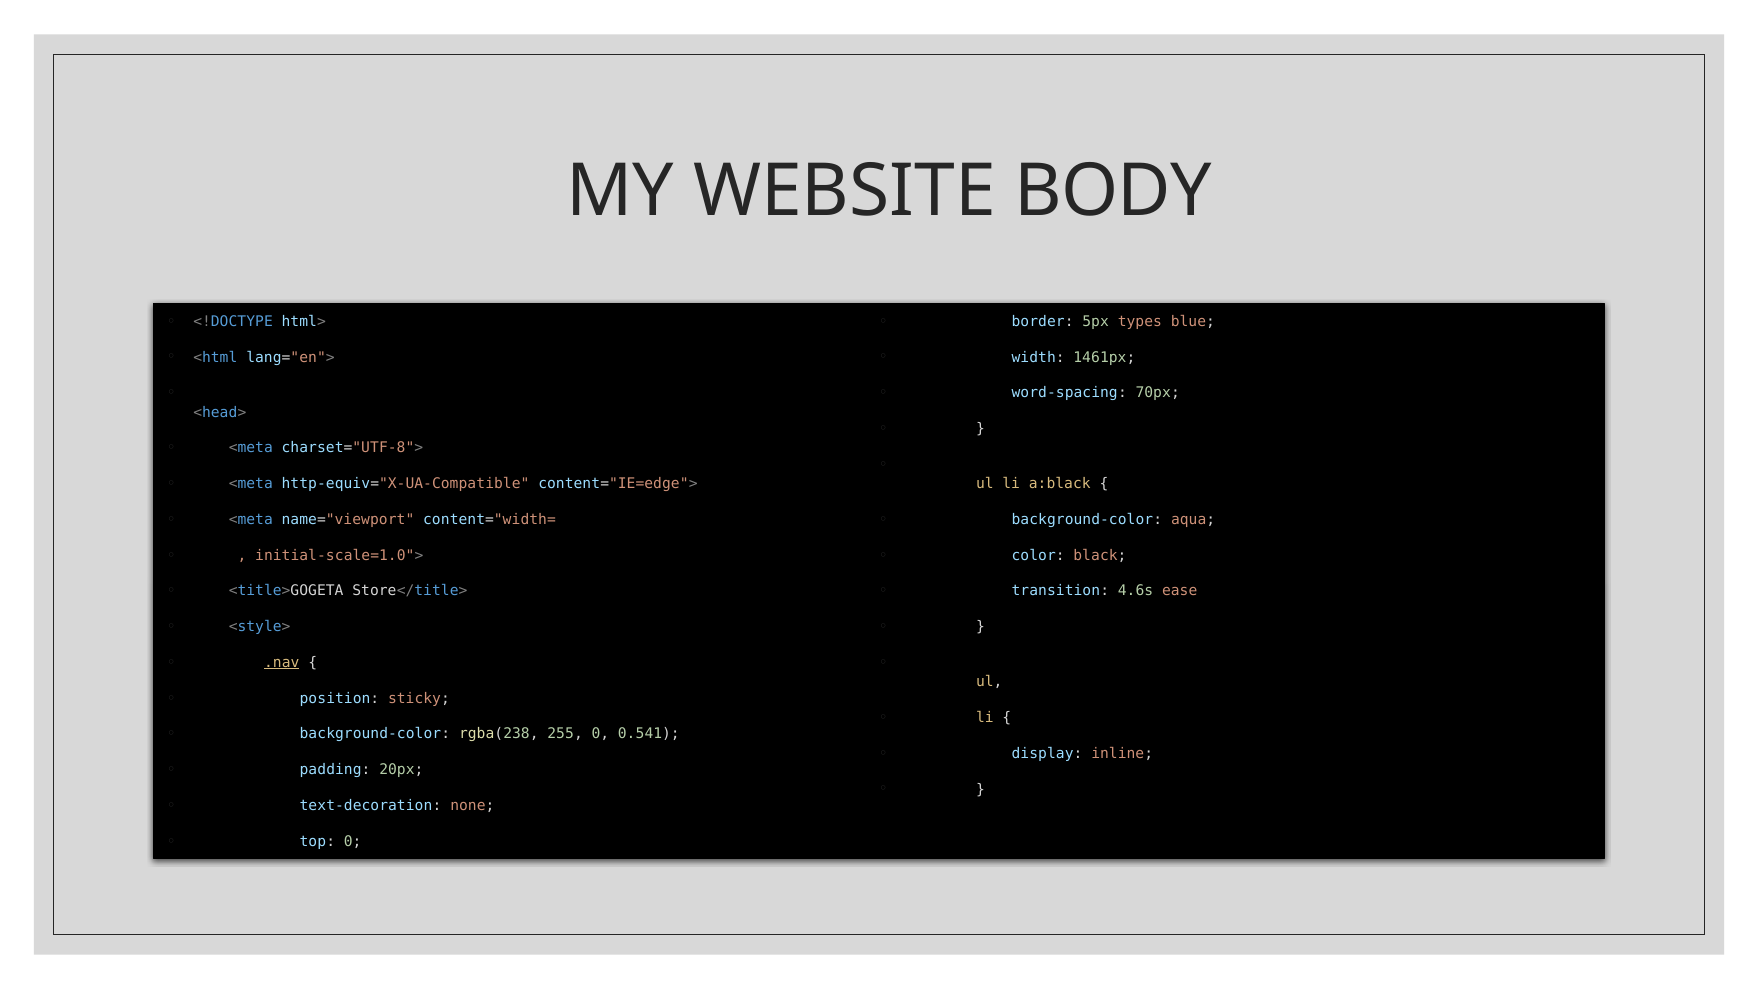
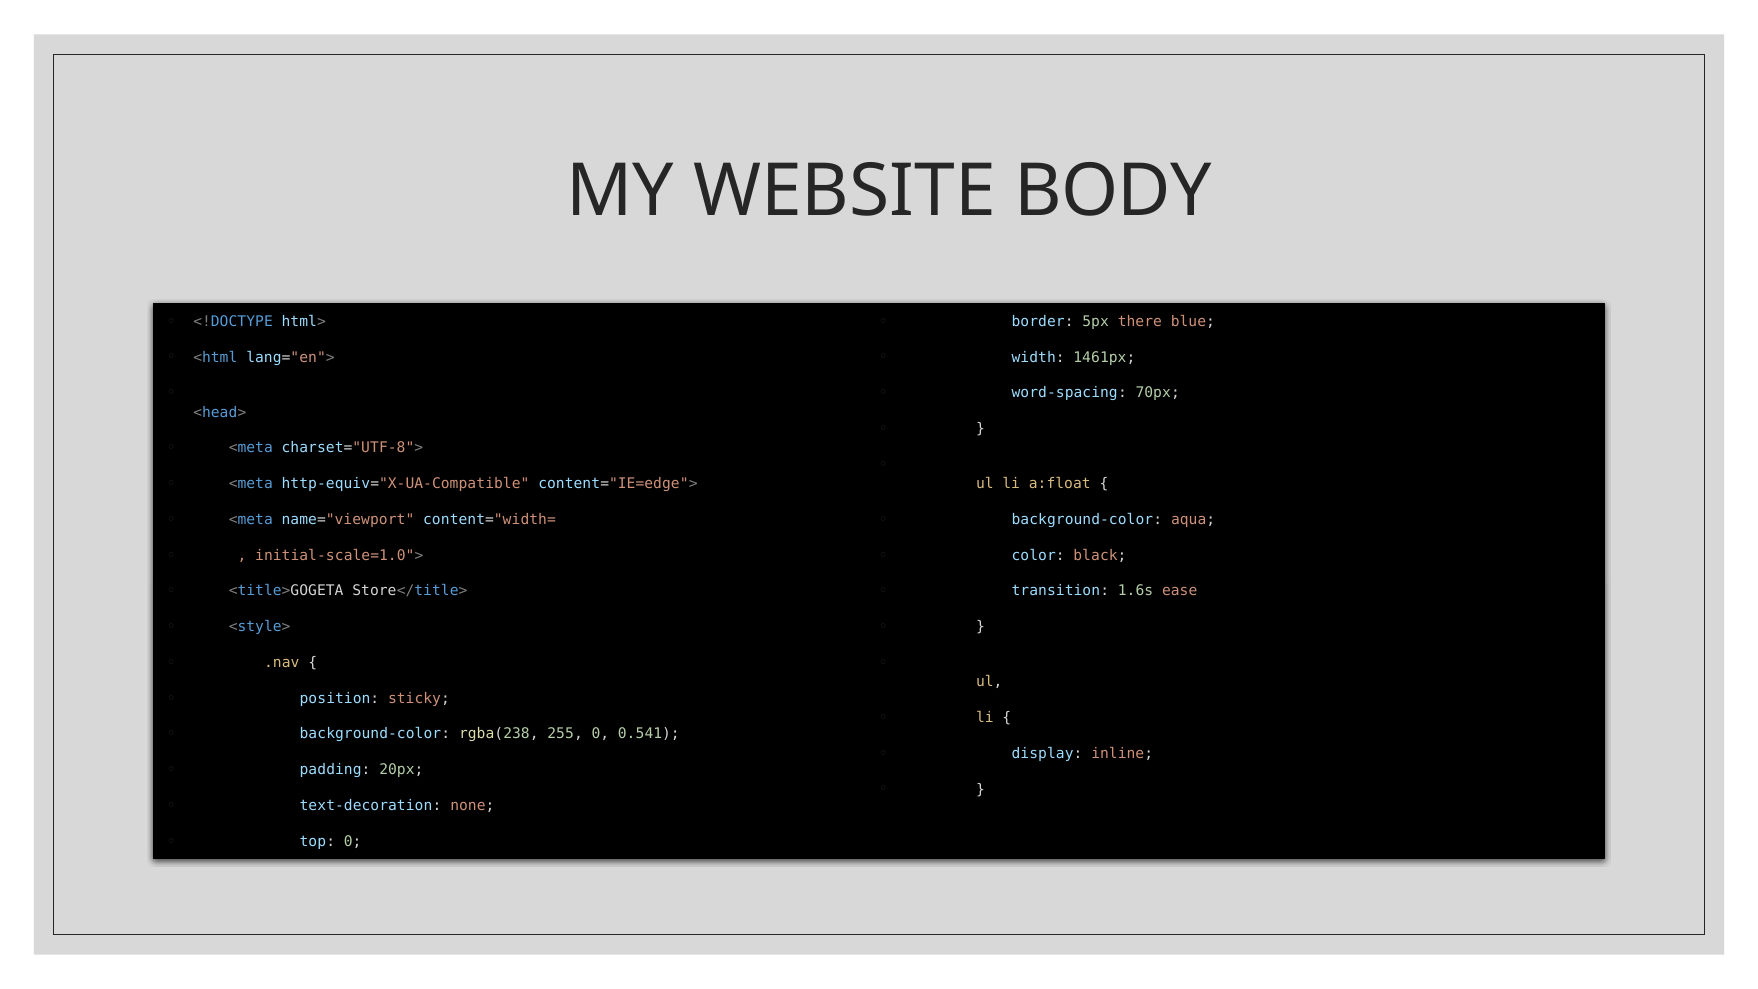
types: types -> there
a:black: a:black -> a:float
4.6s: 4.6s -> 1.6s
.nav underline: present -> none
